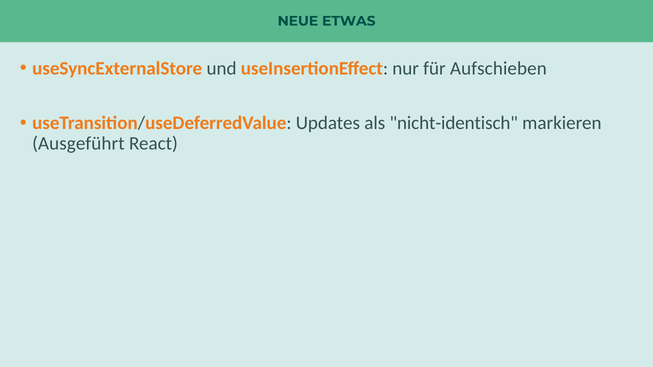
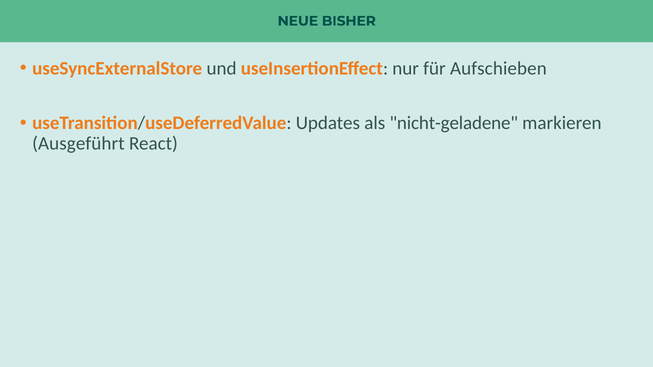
ETWAS: ETWAS -> BISHER
nicht-identisch: nicht-identisch -> nicht-geladene
